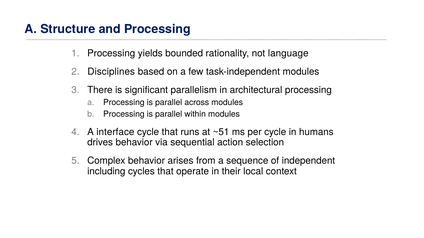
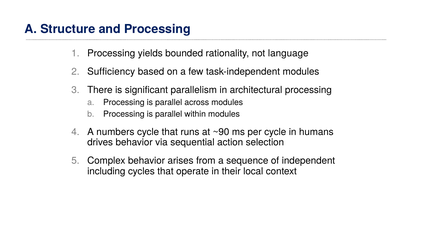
Disciplines: Disciplines -> Sufficiency
interface: interface -> numbers
~51: ~51 -> ~90
